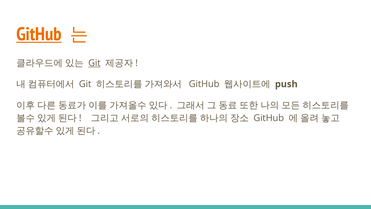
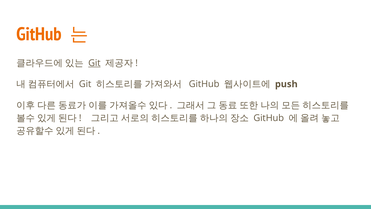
GitHub at (39, 34) underline: present -> none
